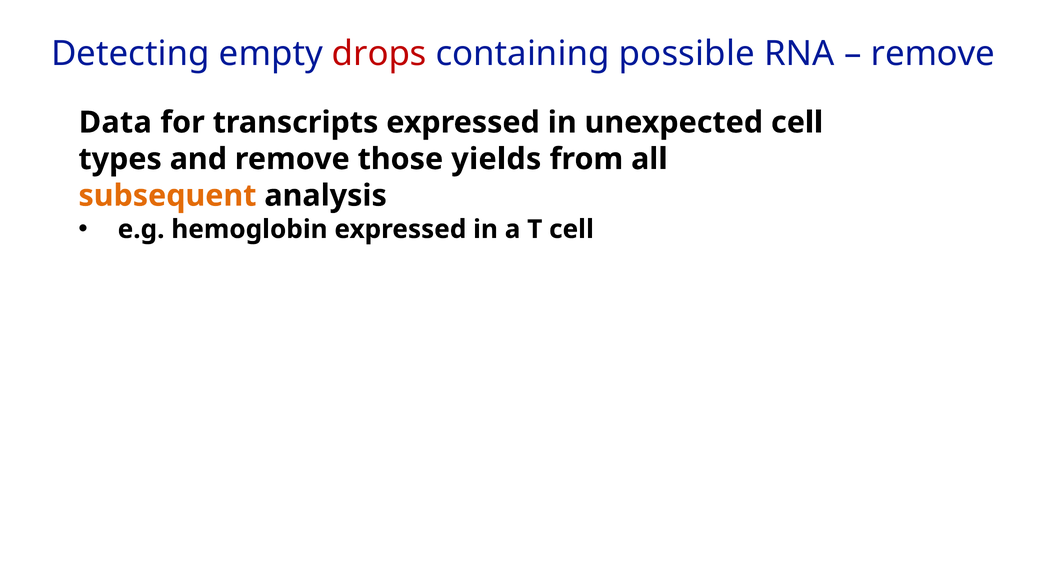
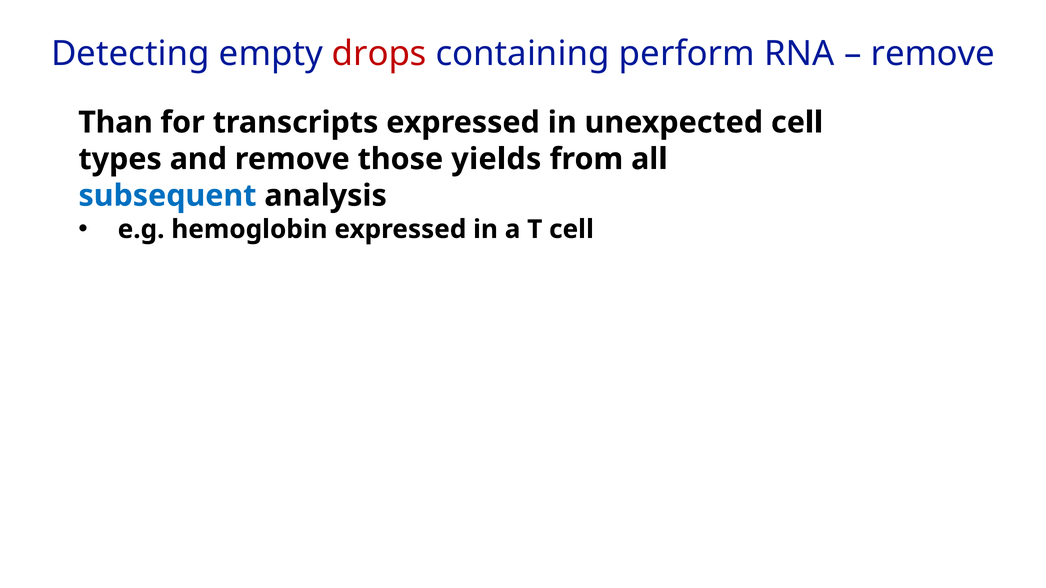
possible: possible -> perform
Data: Data -> Than
subsequent colour: orange -> blue
